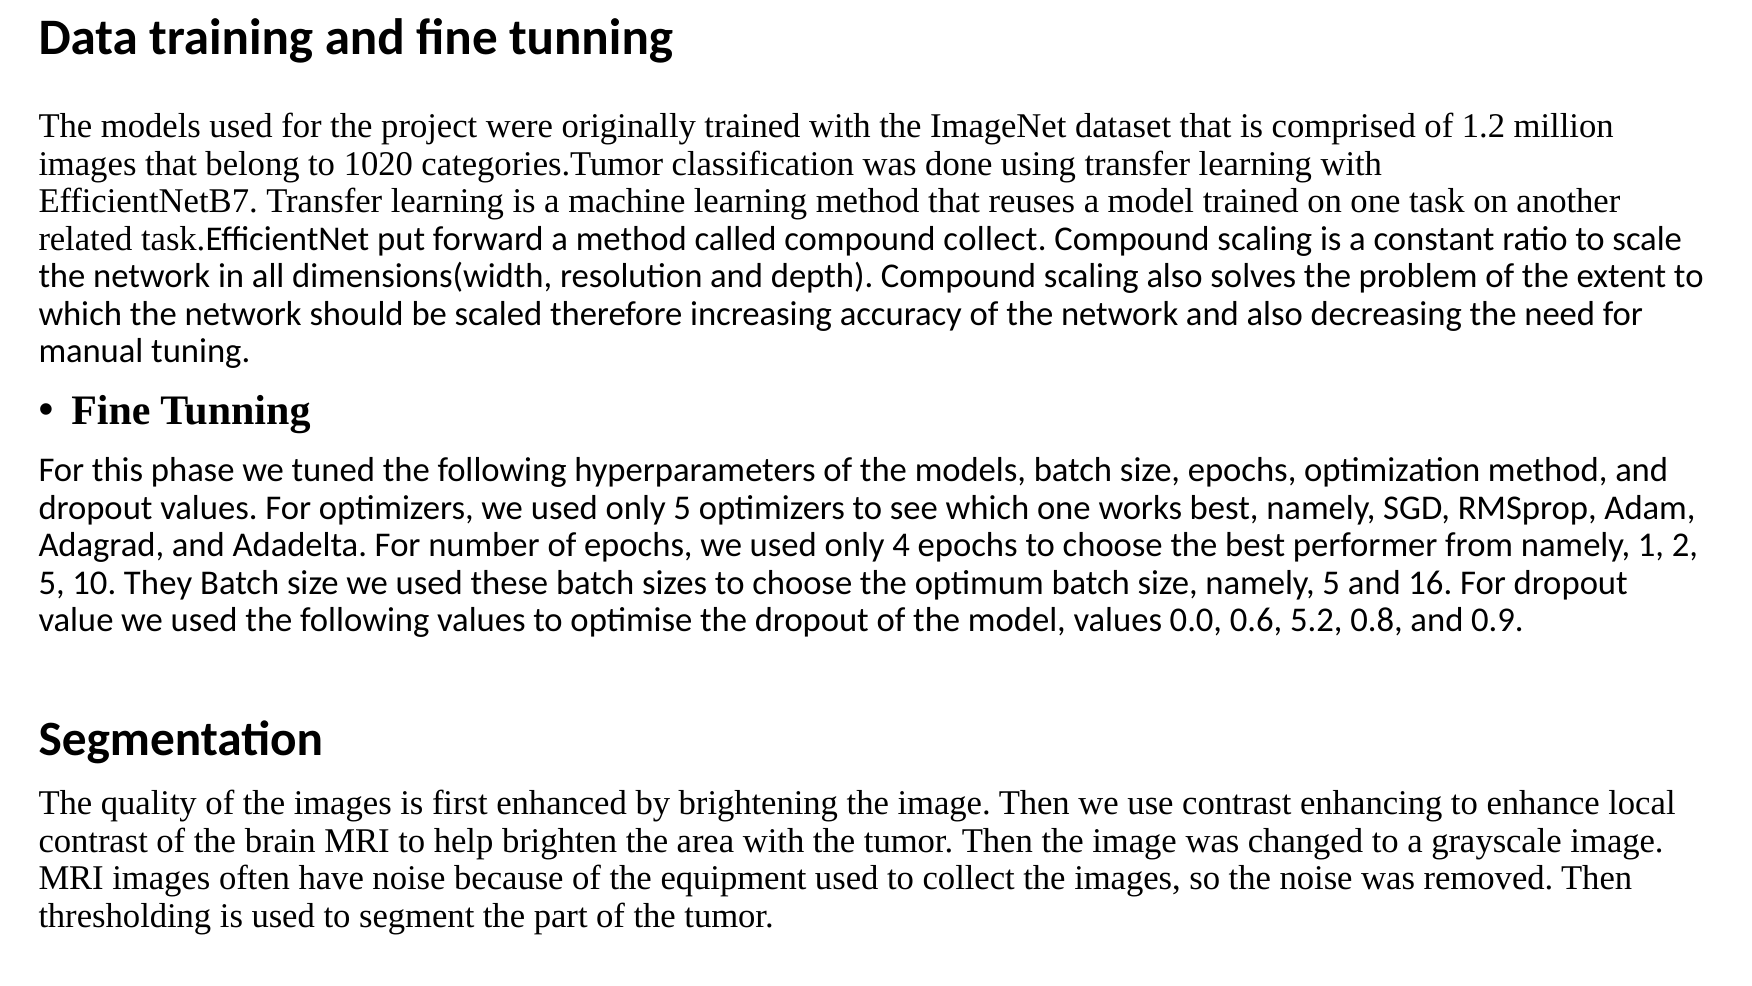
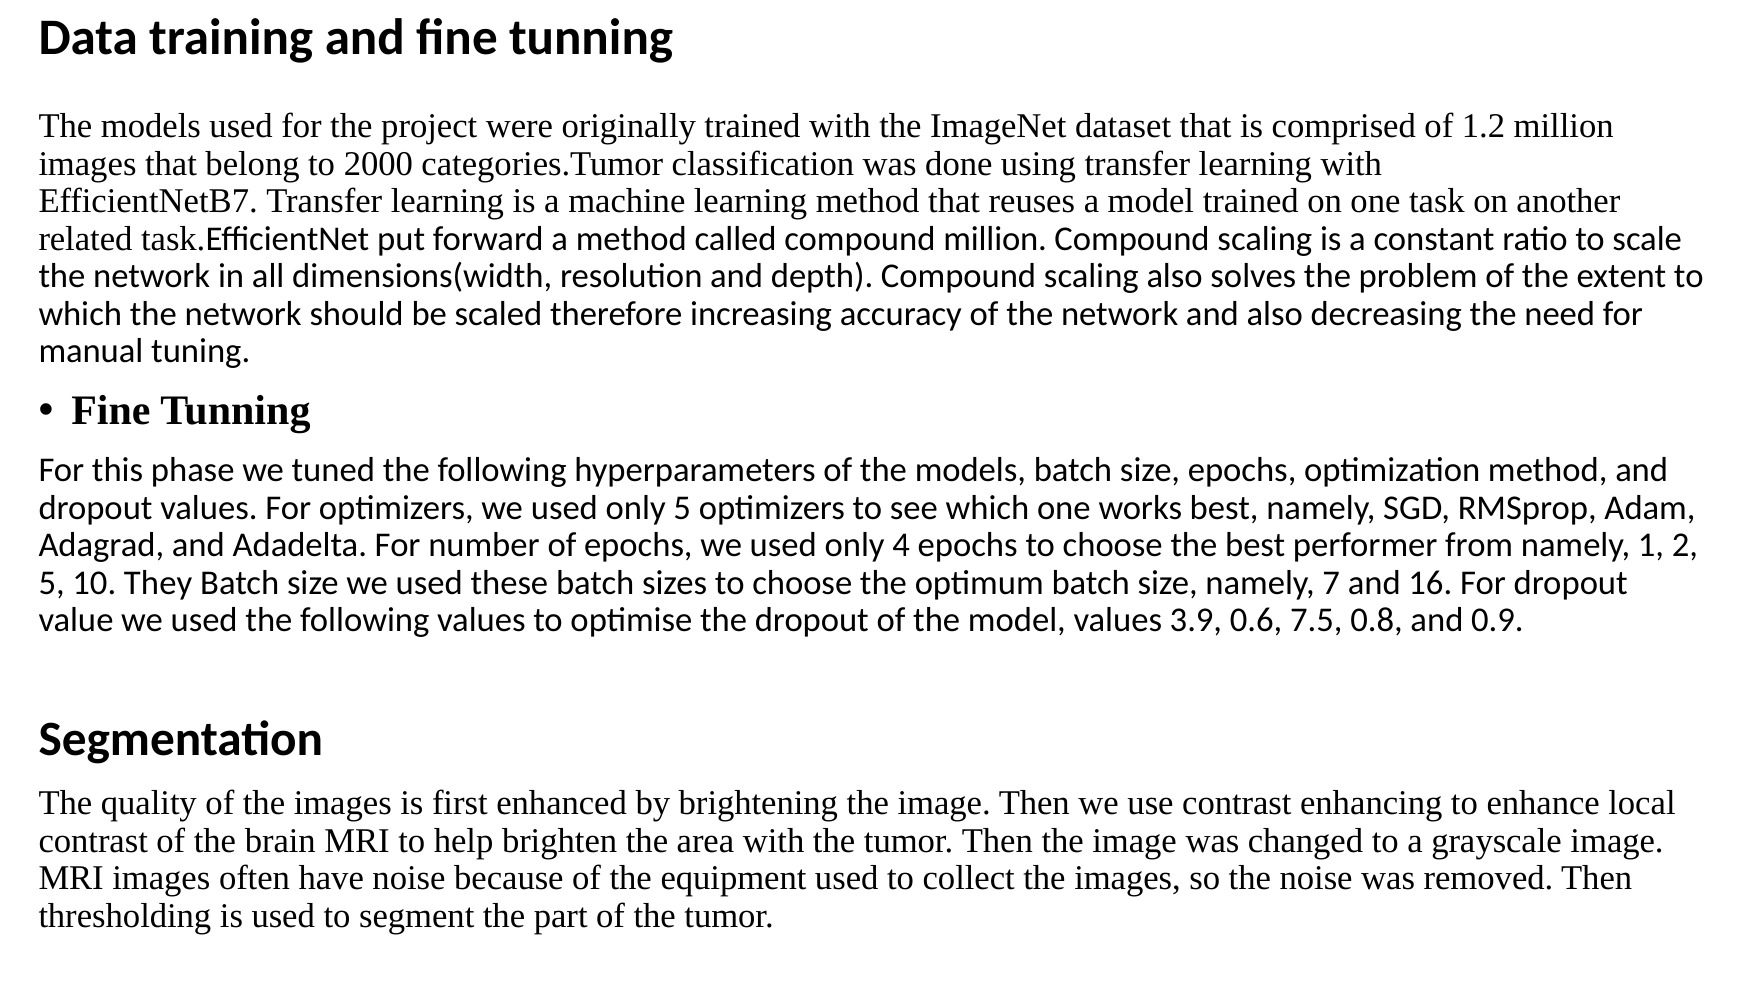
1020: 1020 -> 2000
compound collect: collect -> million
namely 5: 5 -> 7
0.0: 0.0 -> 3.9
5.2: 5.2 -> 7.5
